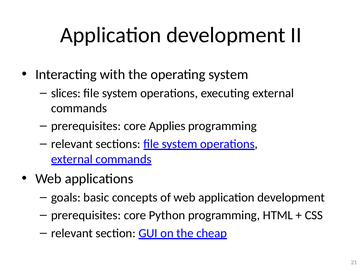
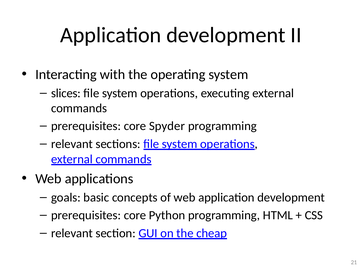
Applies: Applies -> Spyder
